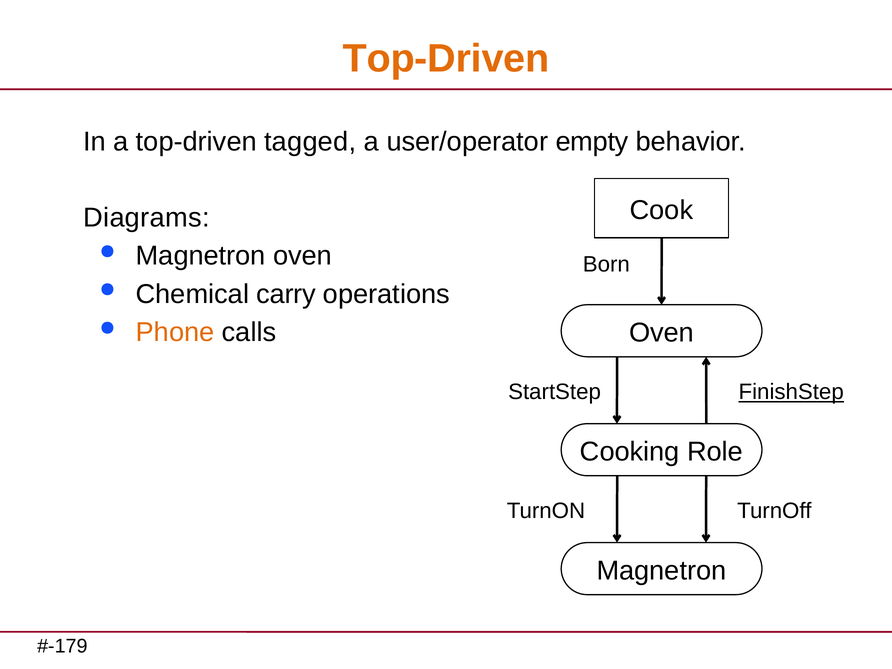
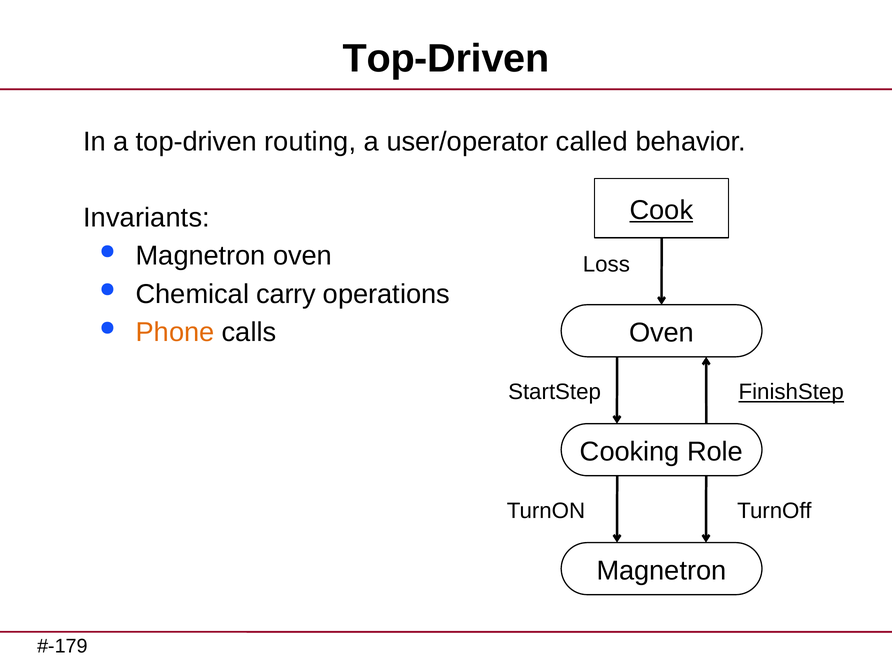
Top-Driven at (446, 58) colour: orange -> black
tagged: tagged -> routing
empty: empty -> called
Cook underline: none -> present
Diagrams: Diagrams -> Invariants
Born: Born -> Loss
